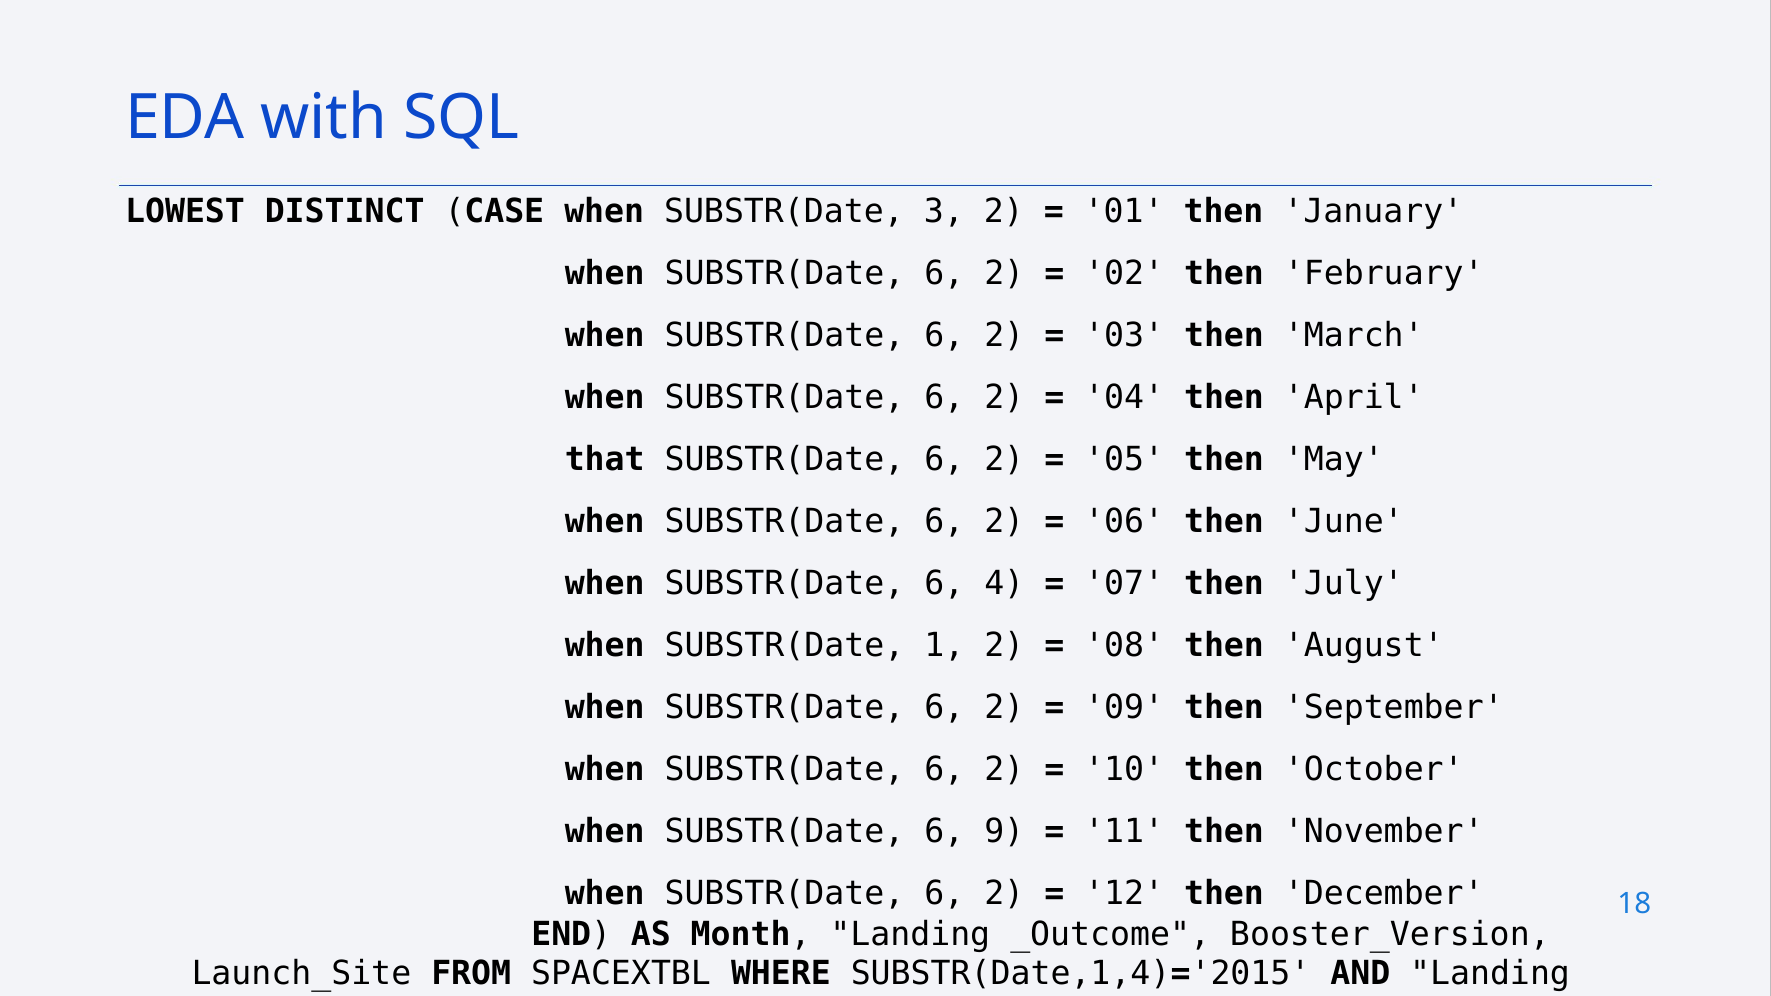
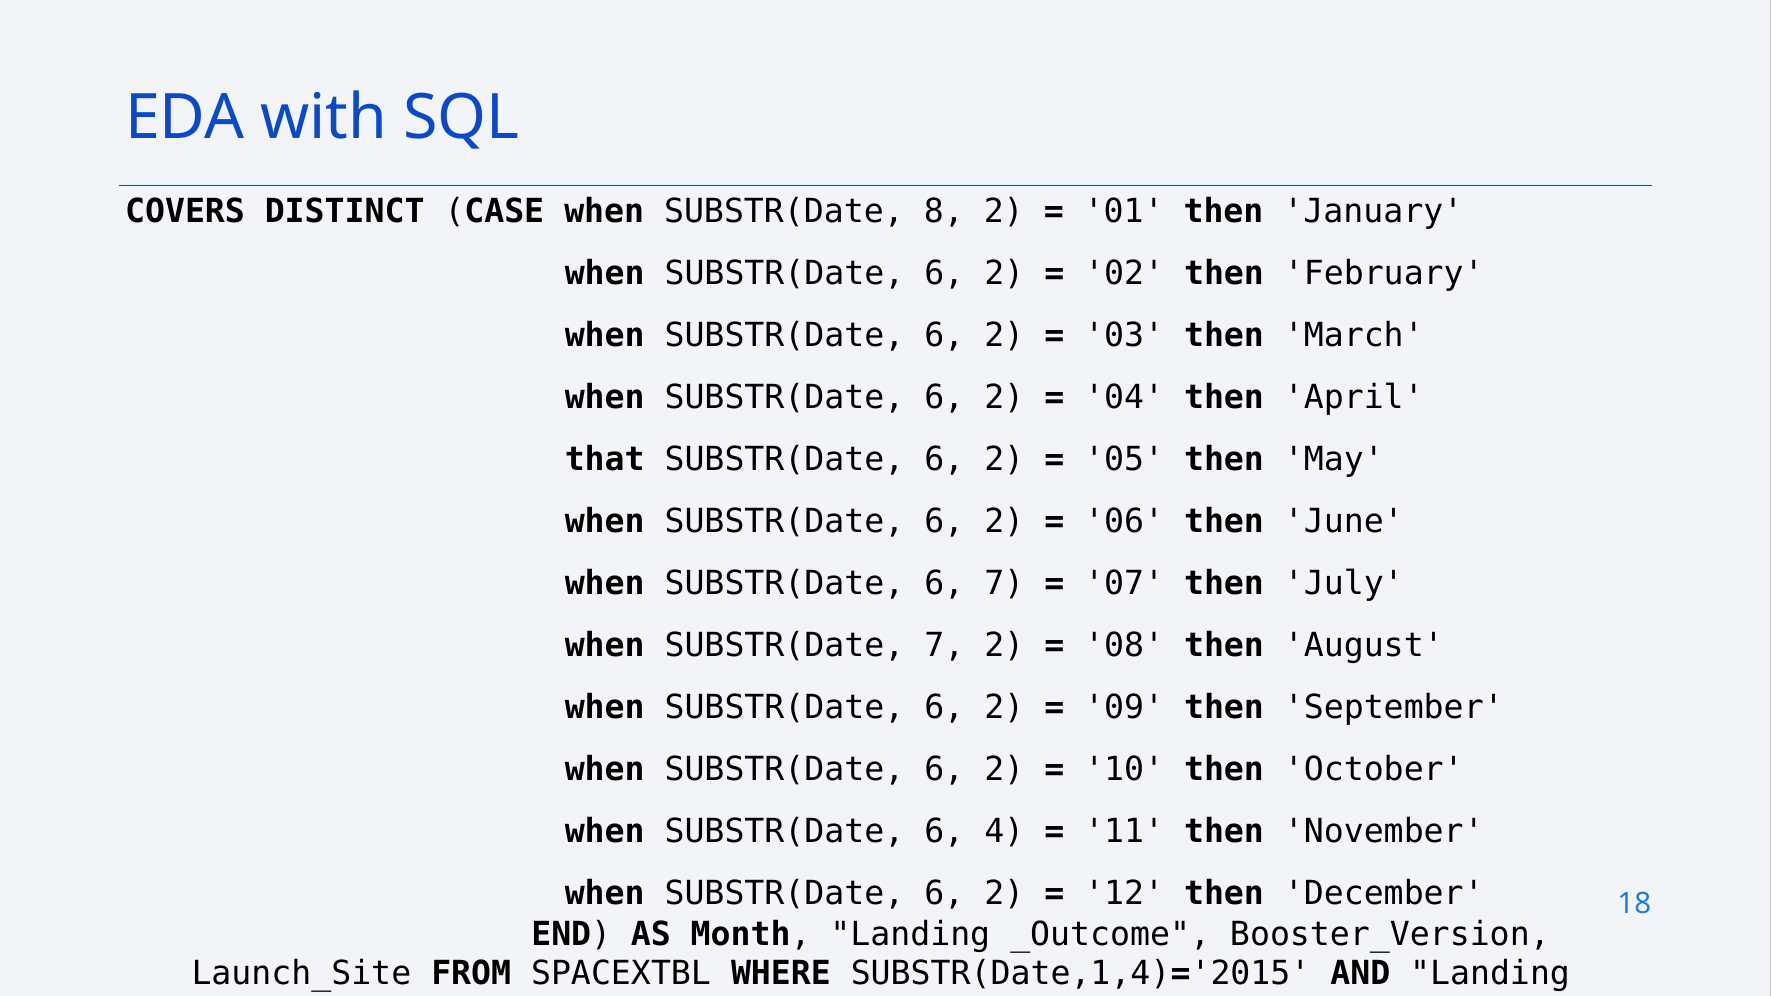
LOWEST: LOWEST -> COVERS
3: 3 -> 8
6 4: 4 -> 7
SUBSTR(Date 1: 1 -> 7
9: 9 -> 4
